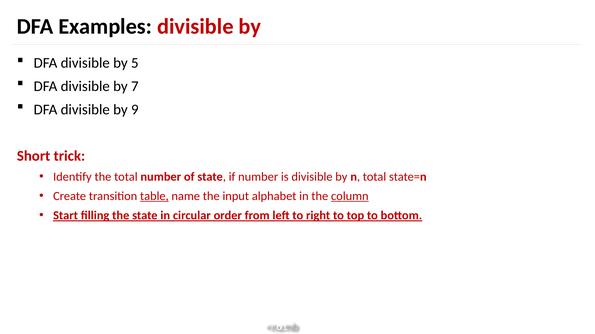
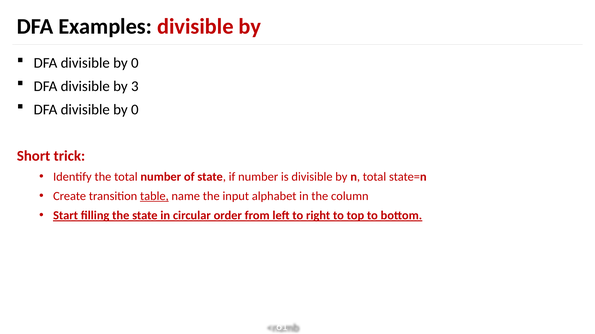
5 at (135, 63): 5 -> 0
7: 7 -> 3
9 at (135, 110): 9 -> 0
column underline: present -> none
